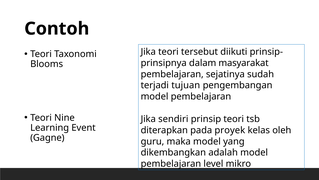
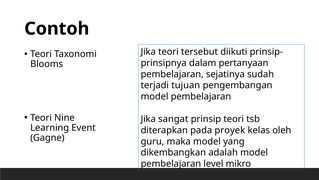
masyarakat: masyarakat -> pertanyaan
sendiri: sendiri -> sangat
